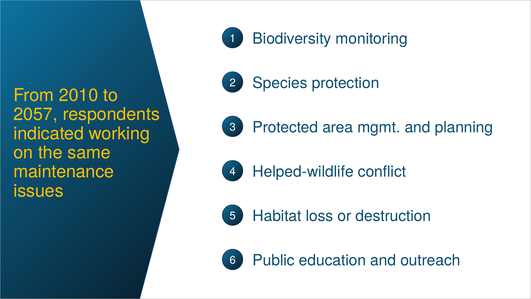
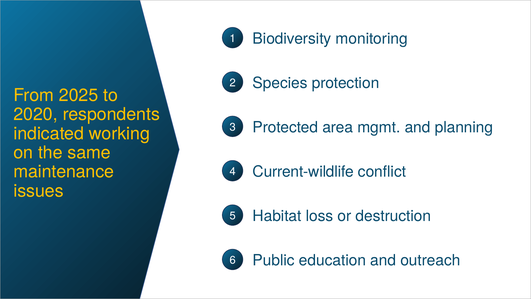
2010: 2010 -> 2025
2057: 2057 -> 2020
Helped-wildlife: Helped-wildlife -> Current-wildlife
